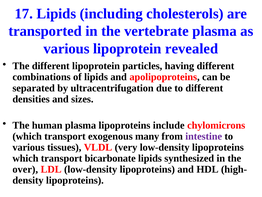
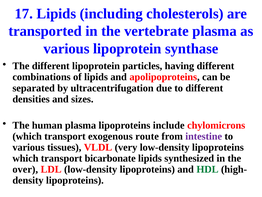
revealed: revealed -> synthase
many: many -> route
HDL colour: black -> green
